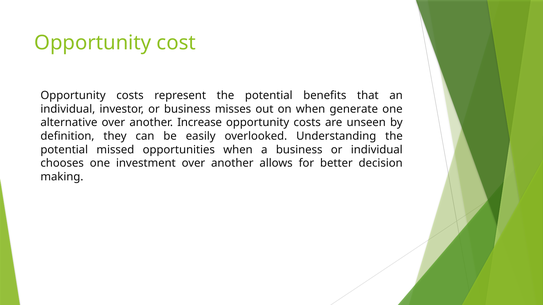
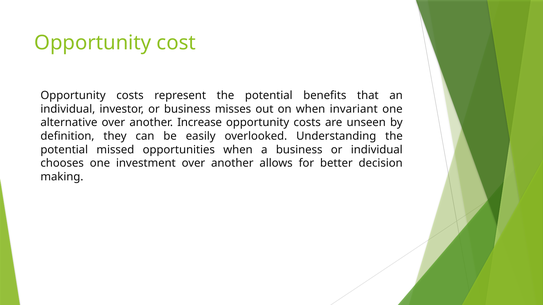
generate: generate -> invariant
